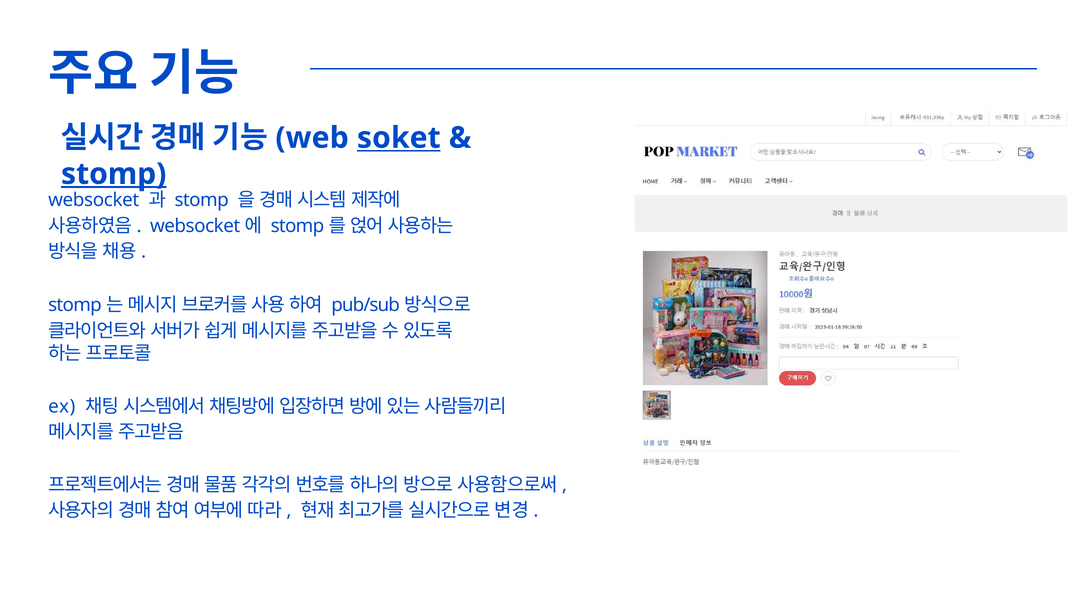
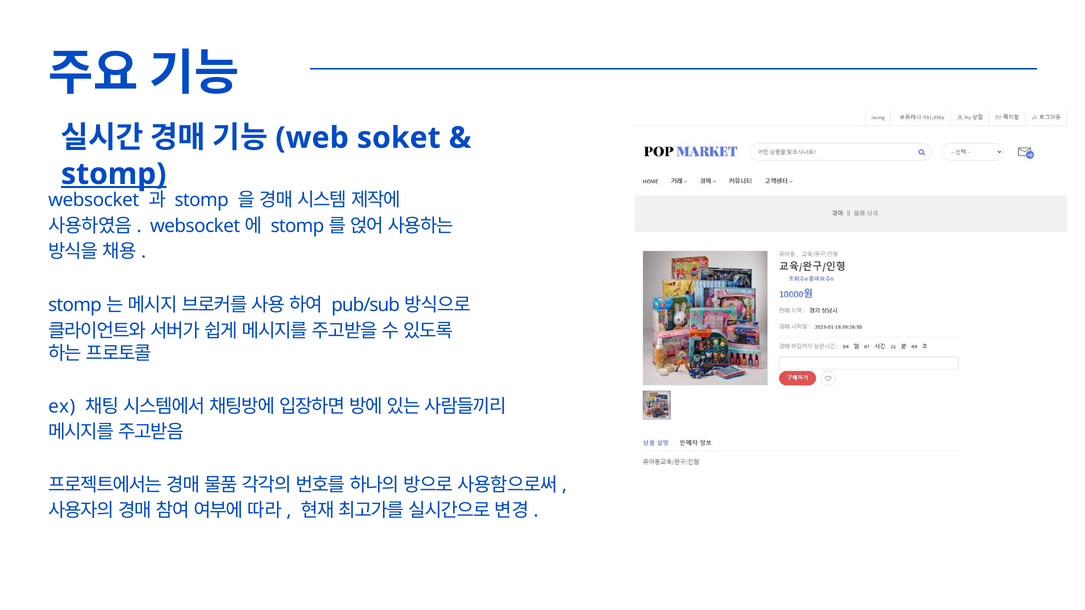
soket underline: present -> none
